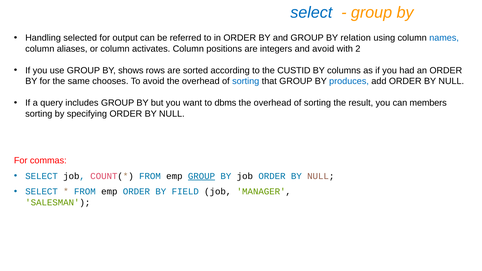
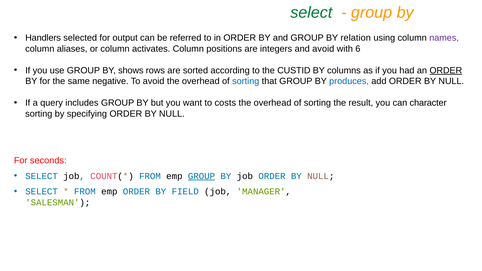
select at (311, 13) colour: blue -> green
Handling: Handling -> Handlers
names colour: blue -> purple
2: 2 -> 6
ORDER at (446, 70) underline: none -> present
chooses: chooses -> negative
dbms: dbms -> costs
members: members -> character
commas: commas -> seconds
